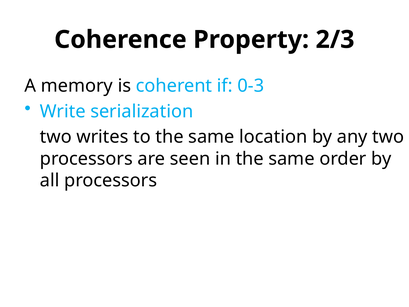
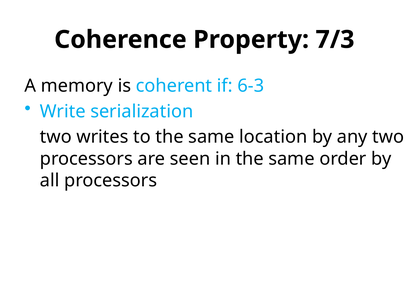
2/3: 2/3 -> 7/3
0-3: 0-3 -> 6-3
